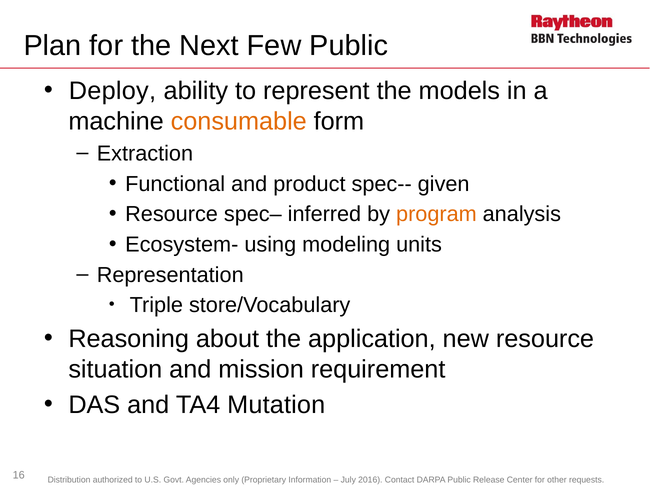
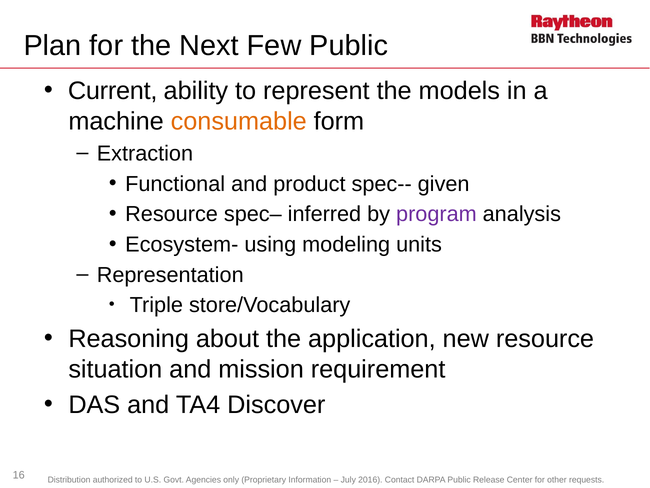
Deploy: Deploy -> Current
program colour: orange -> purple
Mutation: Mutation -> Discover
